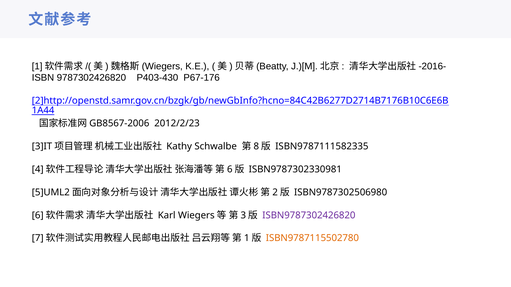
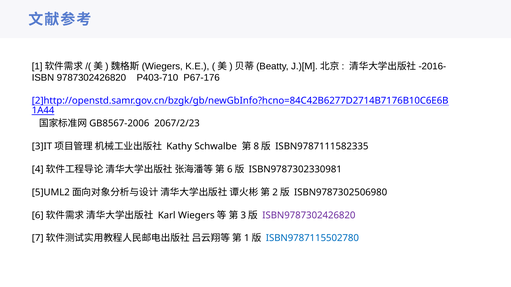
P403-430: P403-430 -> P403-710
2012/2/23: 2012/2/23 -> 2067/2/23
ISBN9787115502780 colour: orange -> blue
